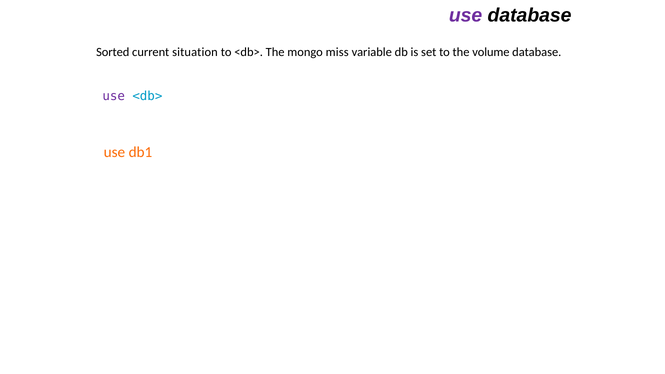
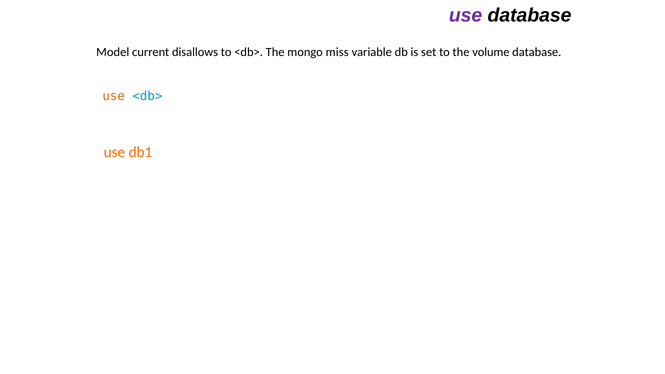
Sorted: Sorted -> Model
situation: situation -> disallows
use at (114, 96) colour: purple -> orange
